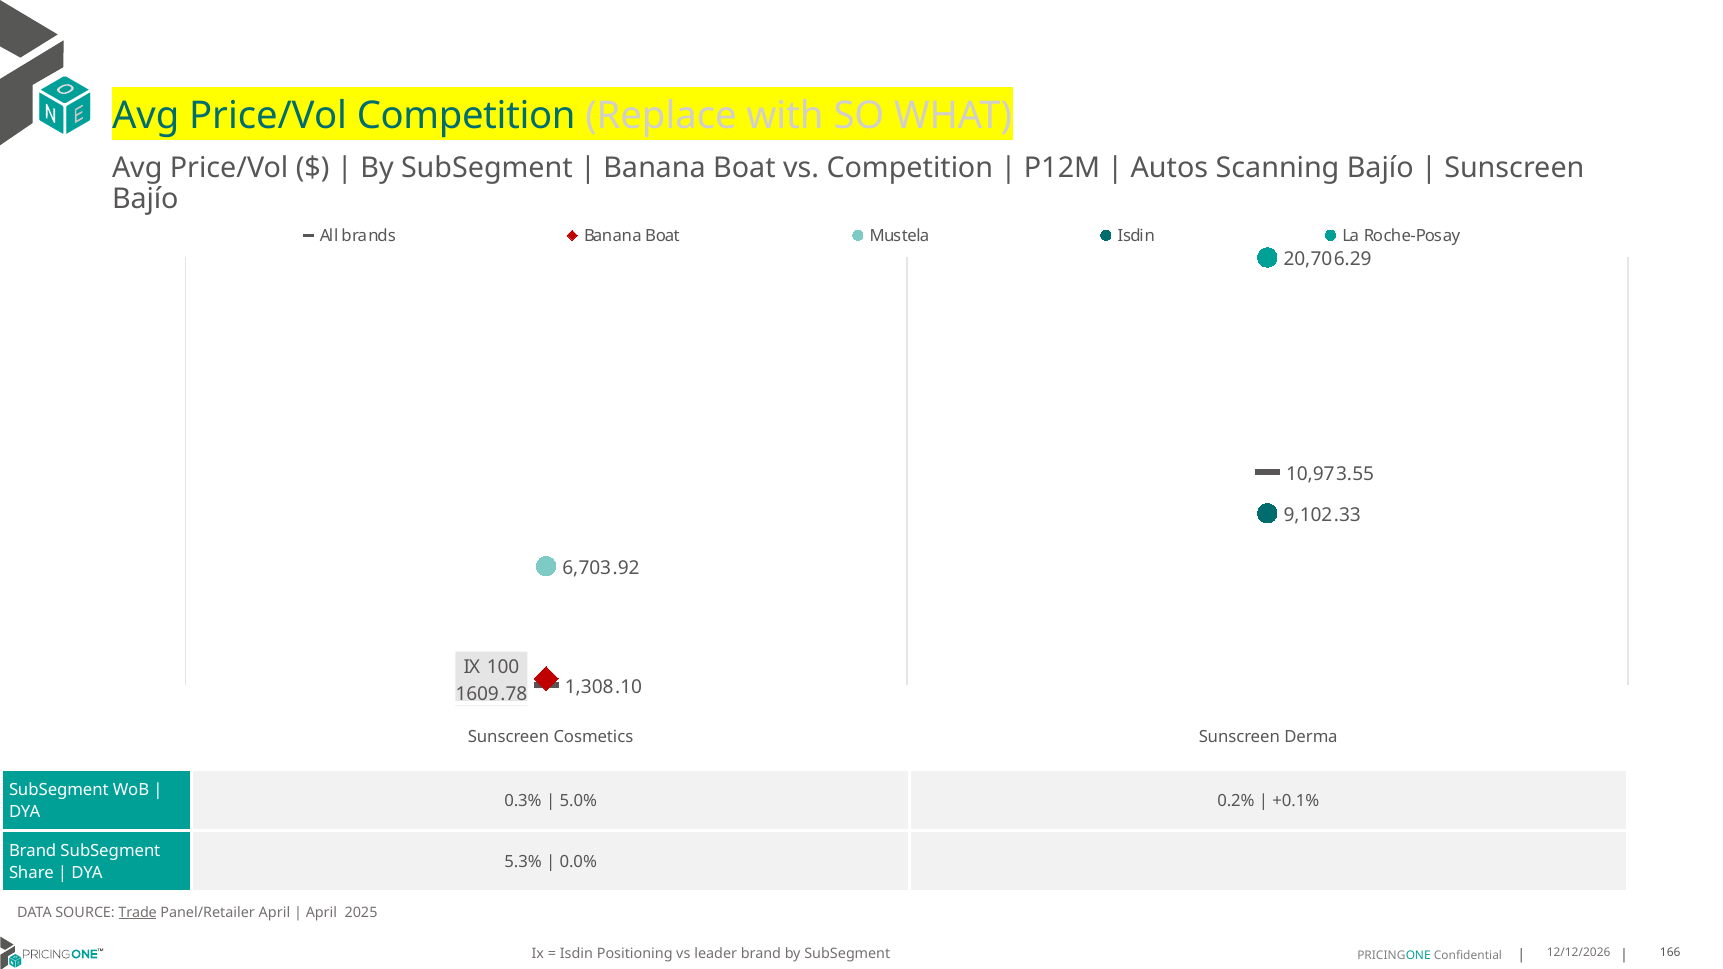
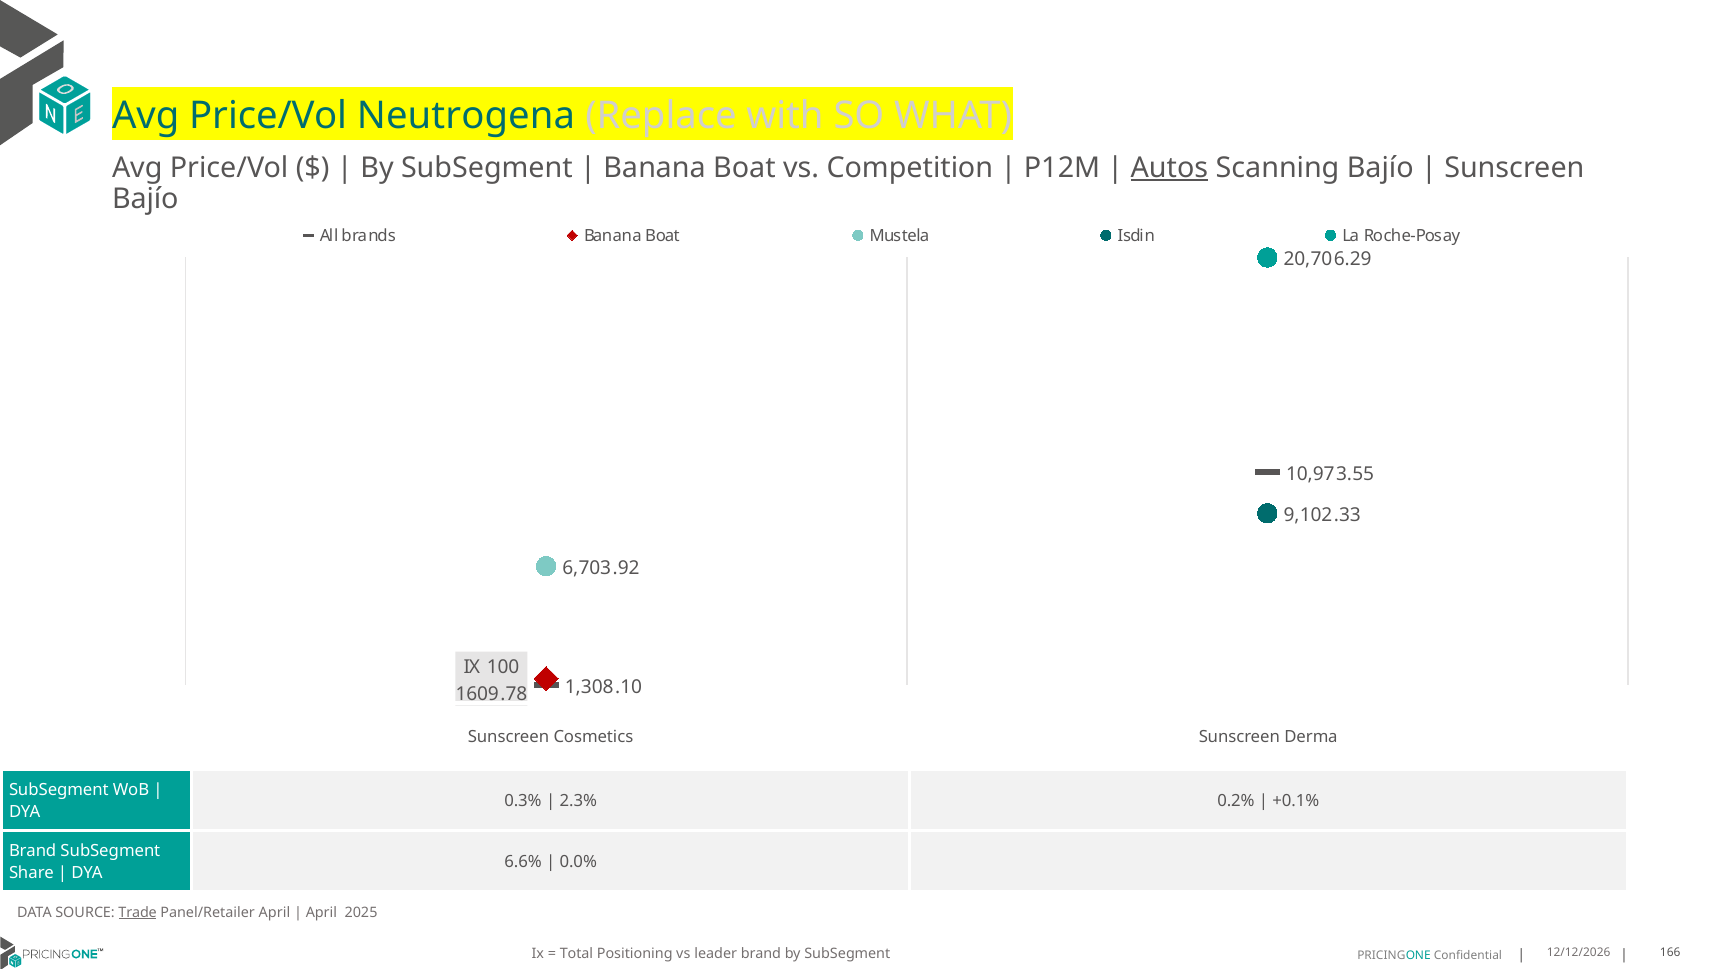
Price/Vol Competition: Competition -> Neutrogena
Autos underline: none -> present
5.0%: 5.0% -> 2.3%
5.3%: 5.3% -> 6.6%
Isdin at (576, 954): Isdin -> Total
